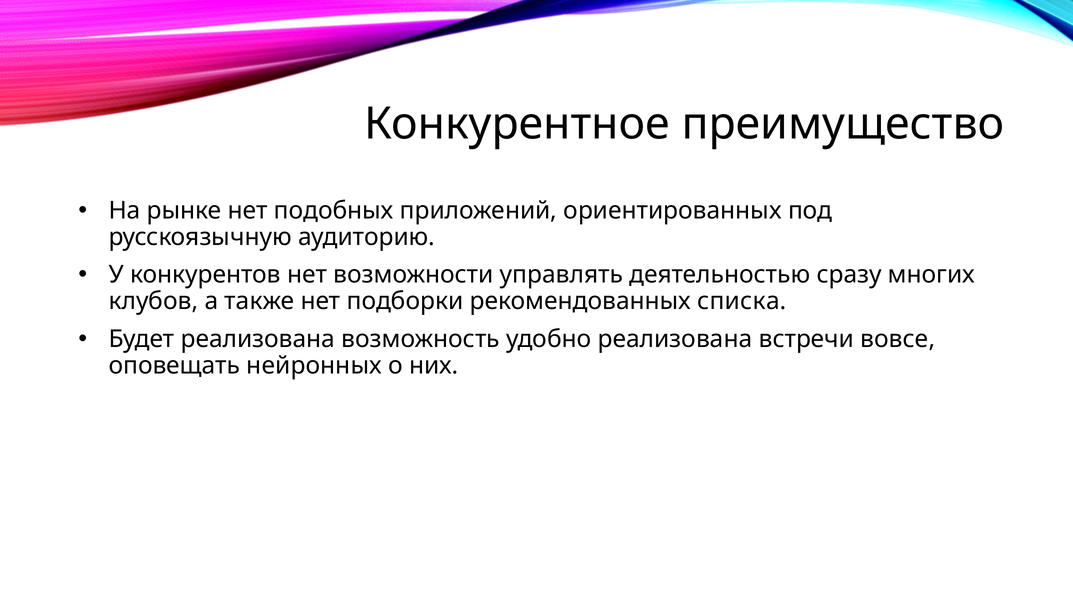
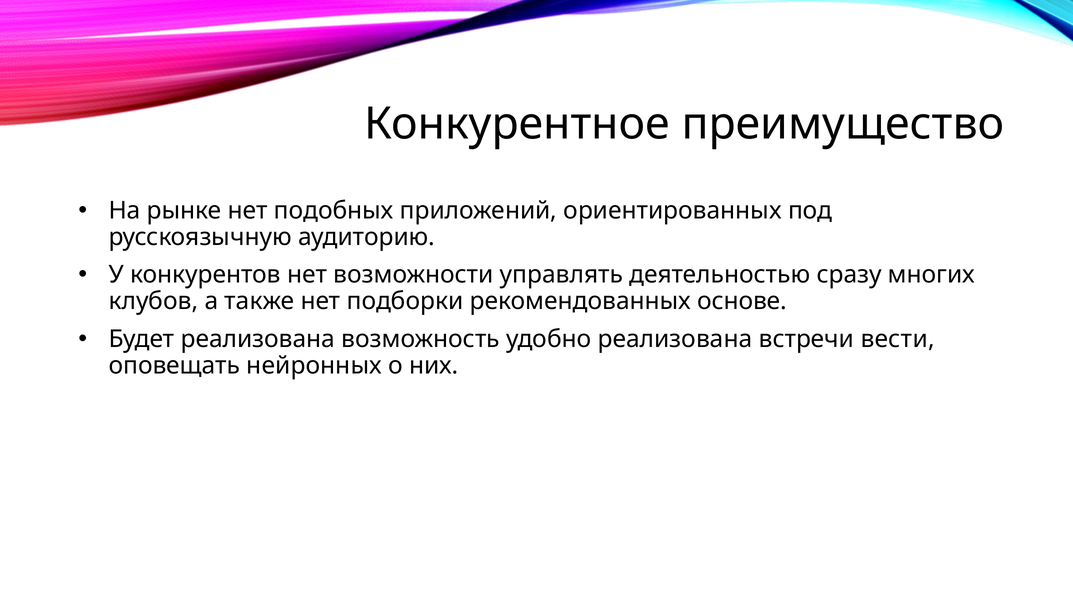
списка: списка -> основе
вовсе: вовсе -> вести
